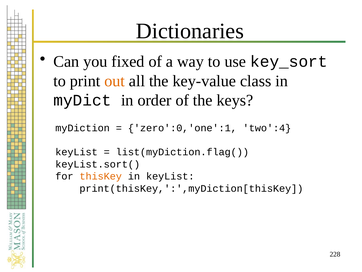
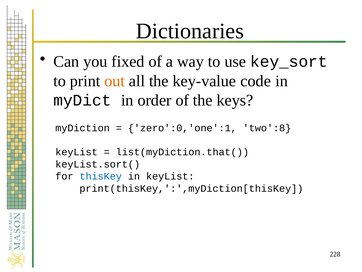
class: class -> code
two':4: two':4 -> two':8
list(myDiction.flag(: list(myDiction.flag( -> list(myDiction.that(
thisKey colour: orange -> blue
